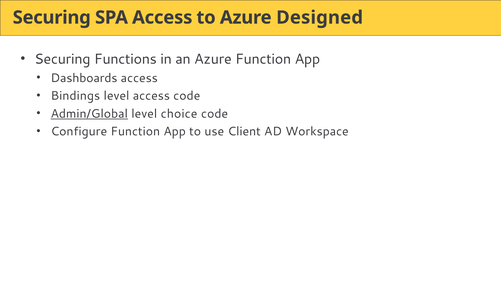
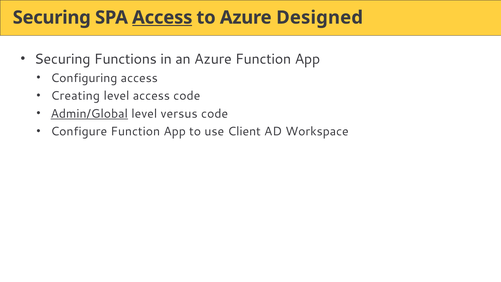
Access at (162, 18) underline: none -> present
Dashboards: Dashboards -> Configuring
Bindings: Bindings -> Creating
choice: choice -> versus
